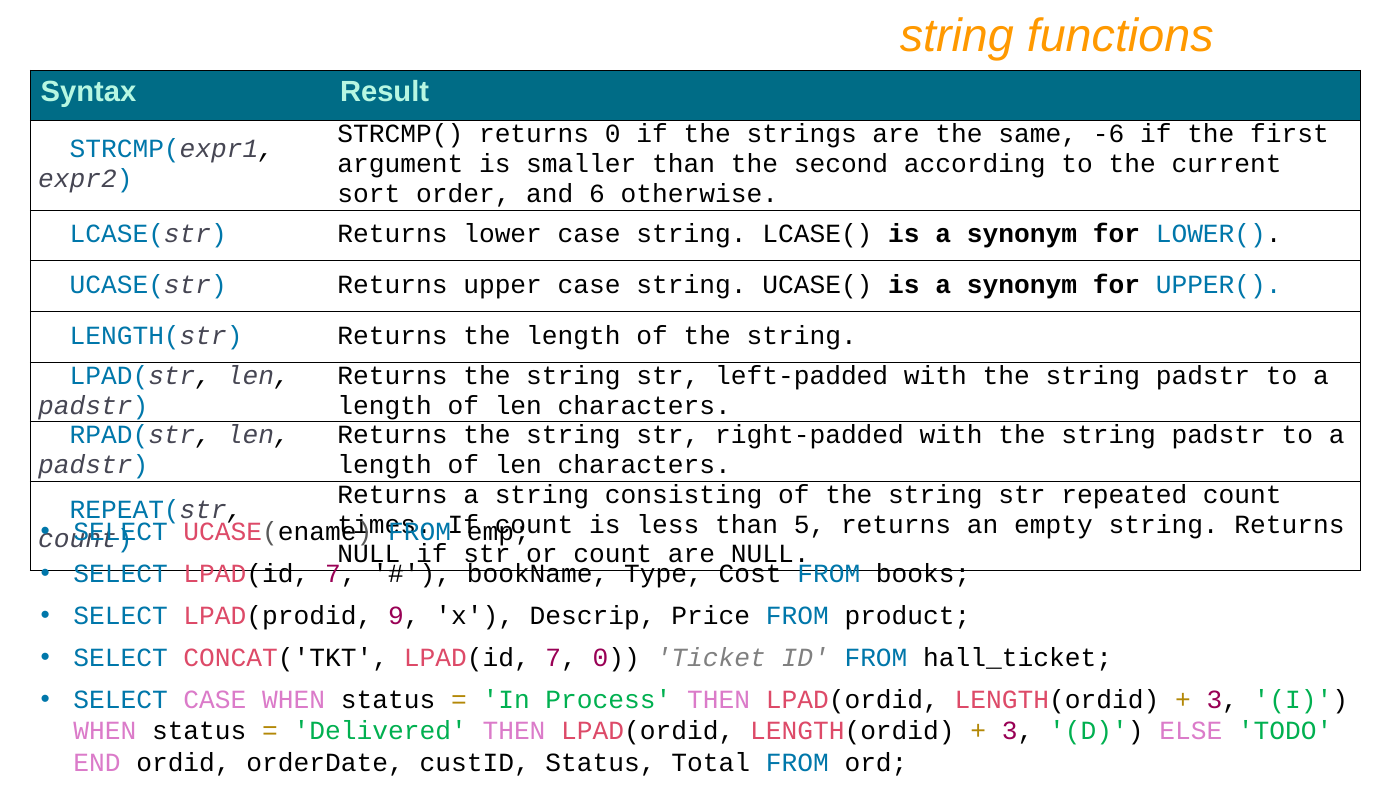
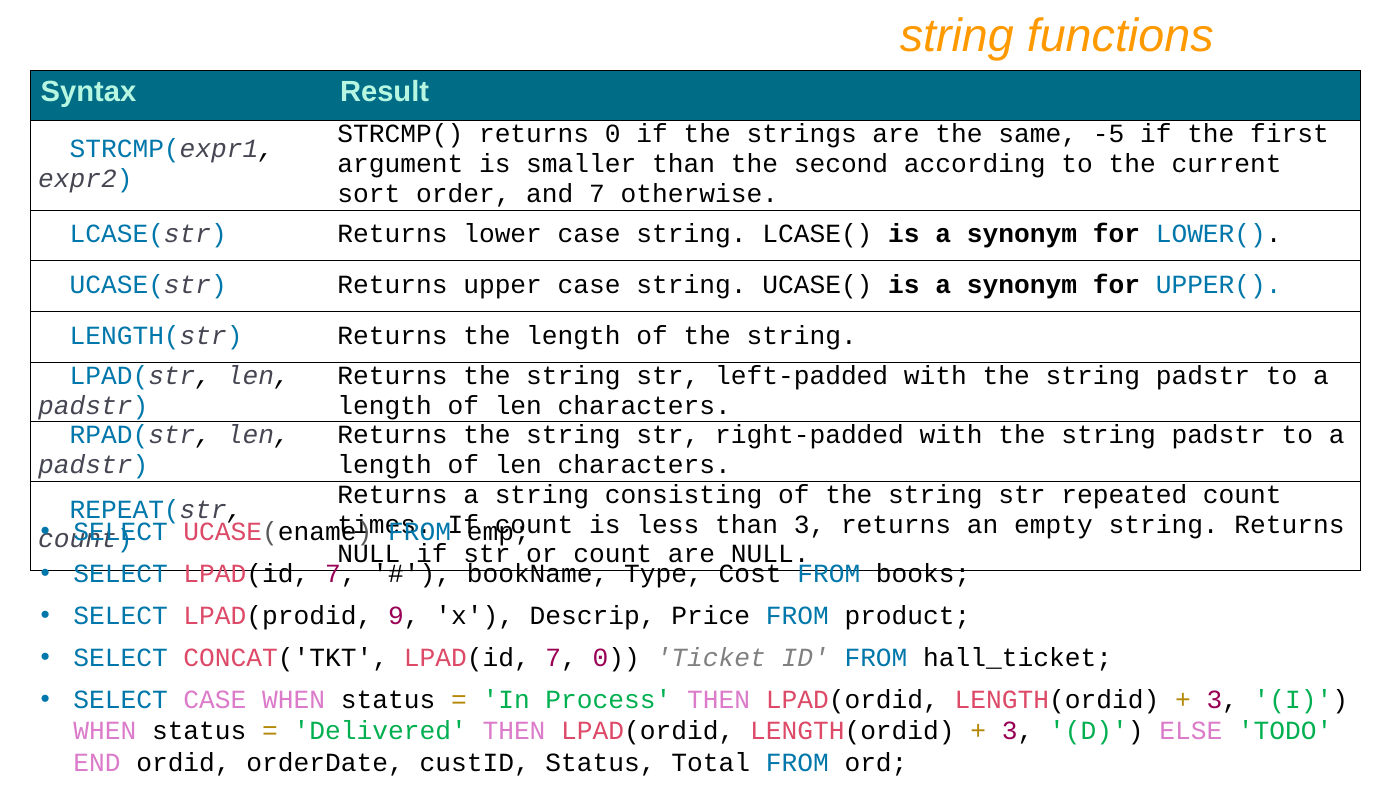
-6: -6 -> -5
and 6: 6 -> 7
than 5: 5 -> 3
